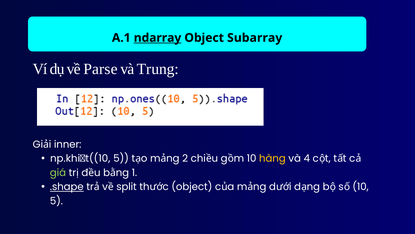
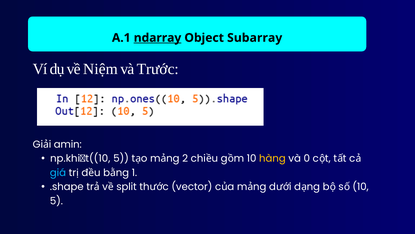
Parse: Parse -> Niệm
Trung: Trung -> Trước
inner: inner -> amin
4: 4 -> 0
giá colour: light green -> light blue
.shape underline: present -> none
object at (192, 186): object -> vector
